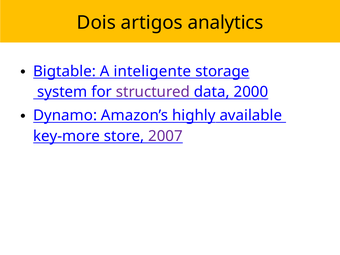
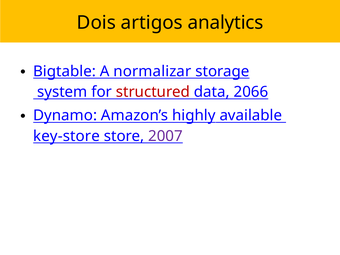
inteligente: inteligente -> normalizar
structured colour: purple -> red
2000: 2000 -> 2066
key-more: key-more -> key-store
